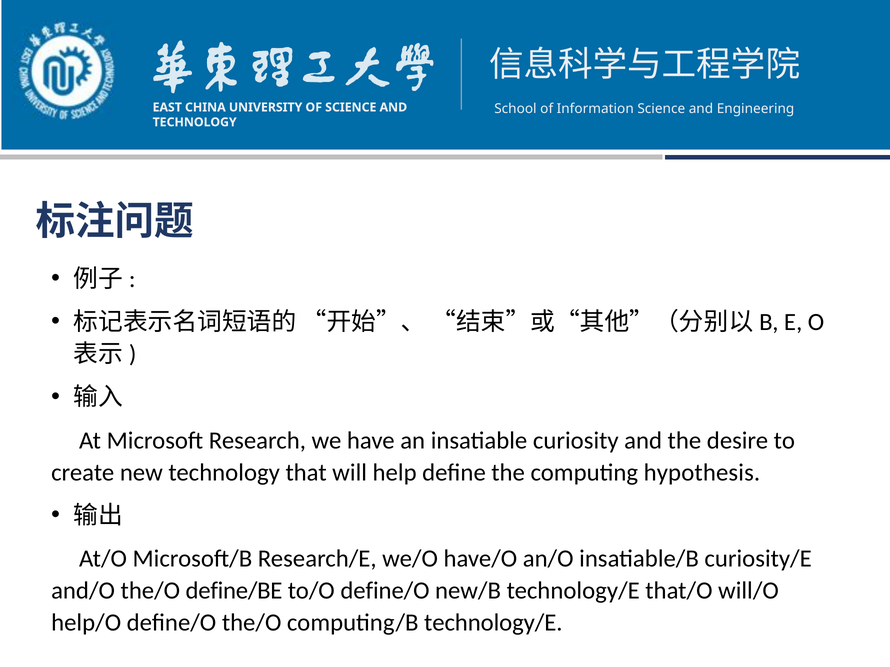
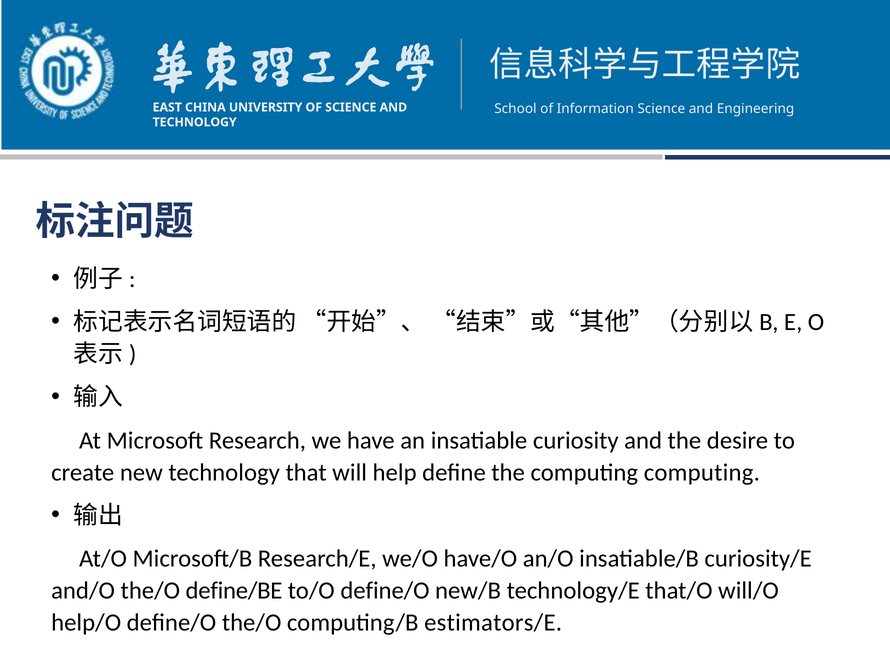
computing hypothesis: hypothesis -> computing
computing/B technology/E: technology/E -> estimators/E
